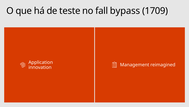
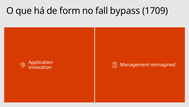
teste: teste -> form
